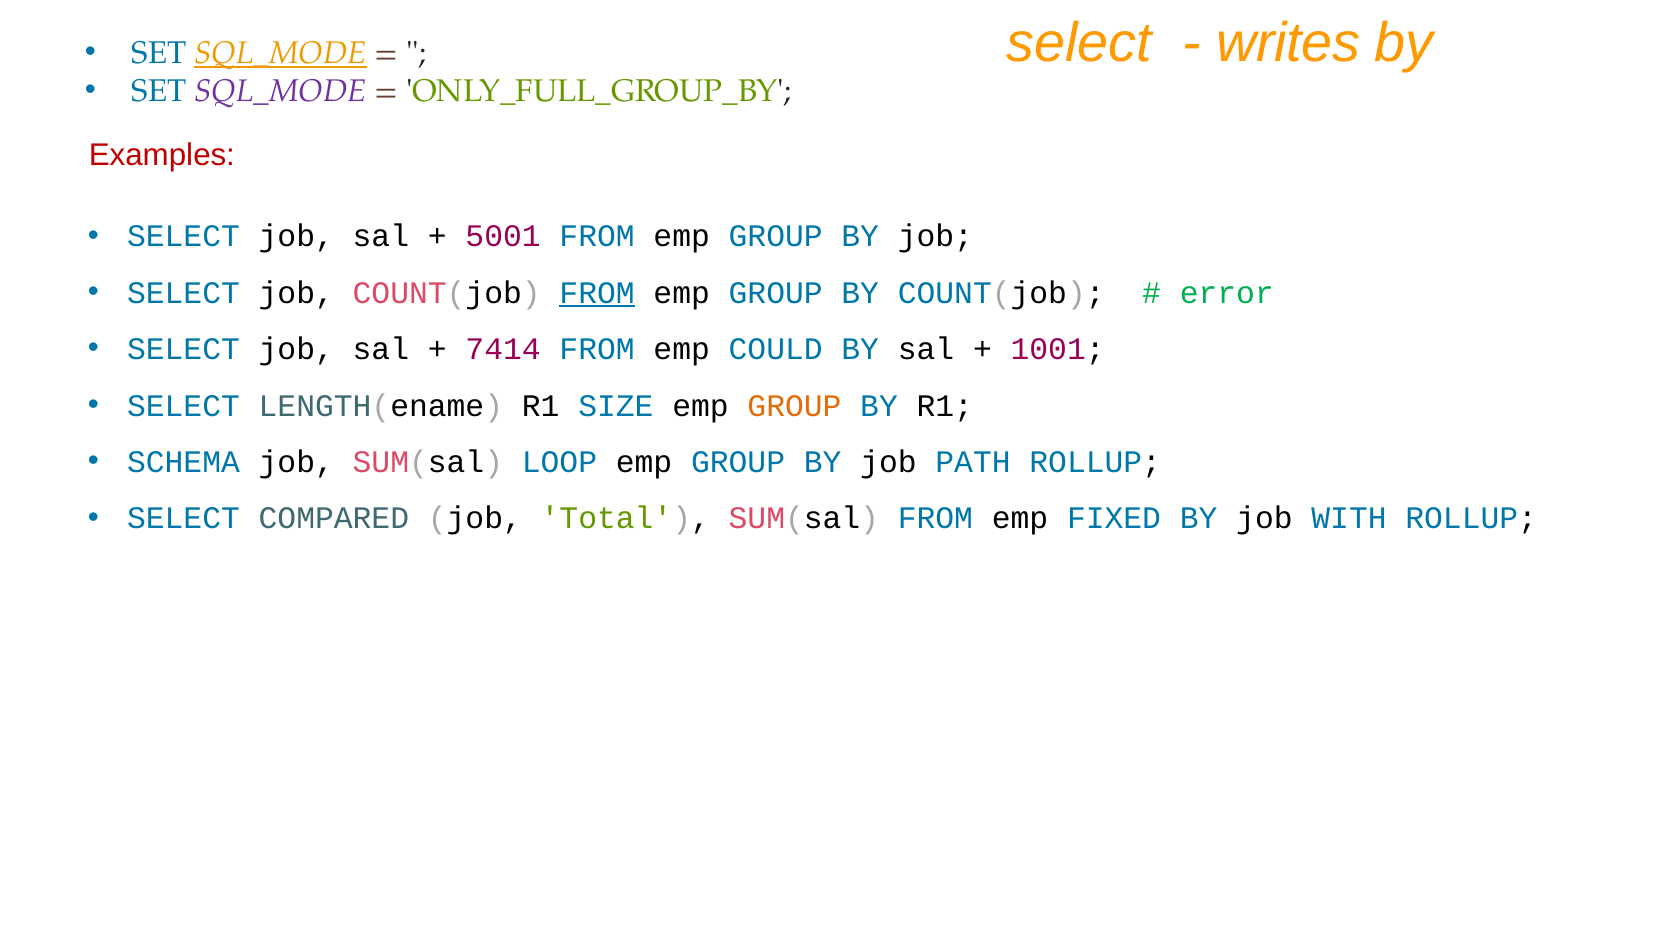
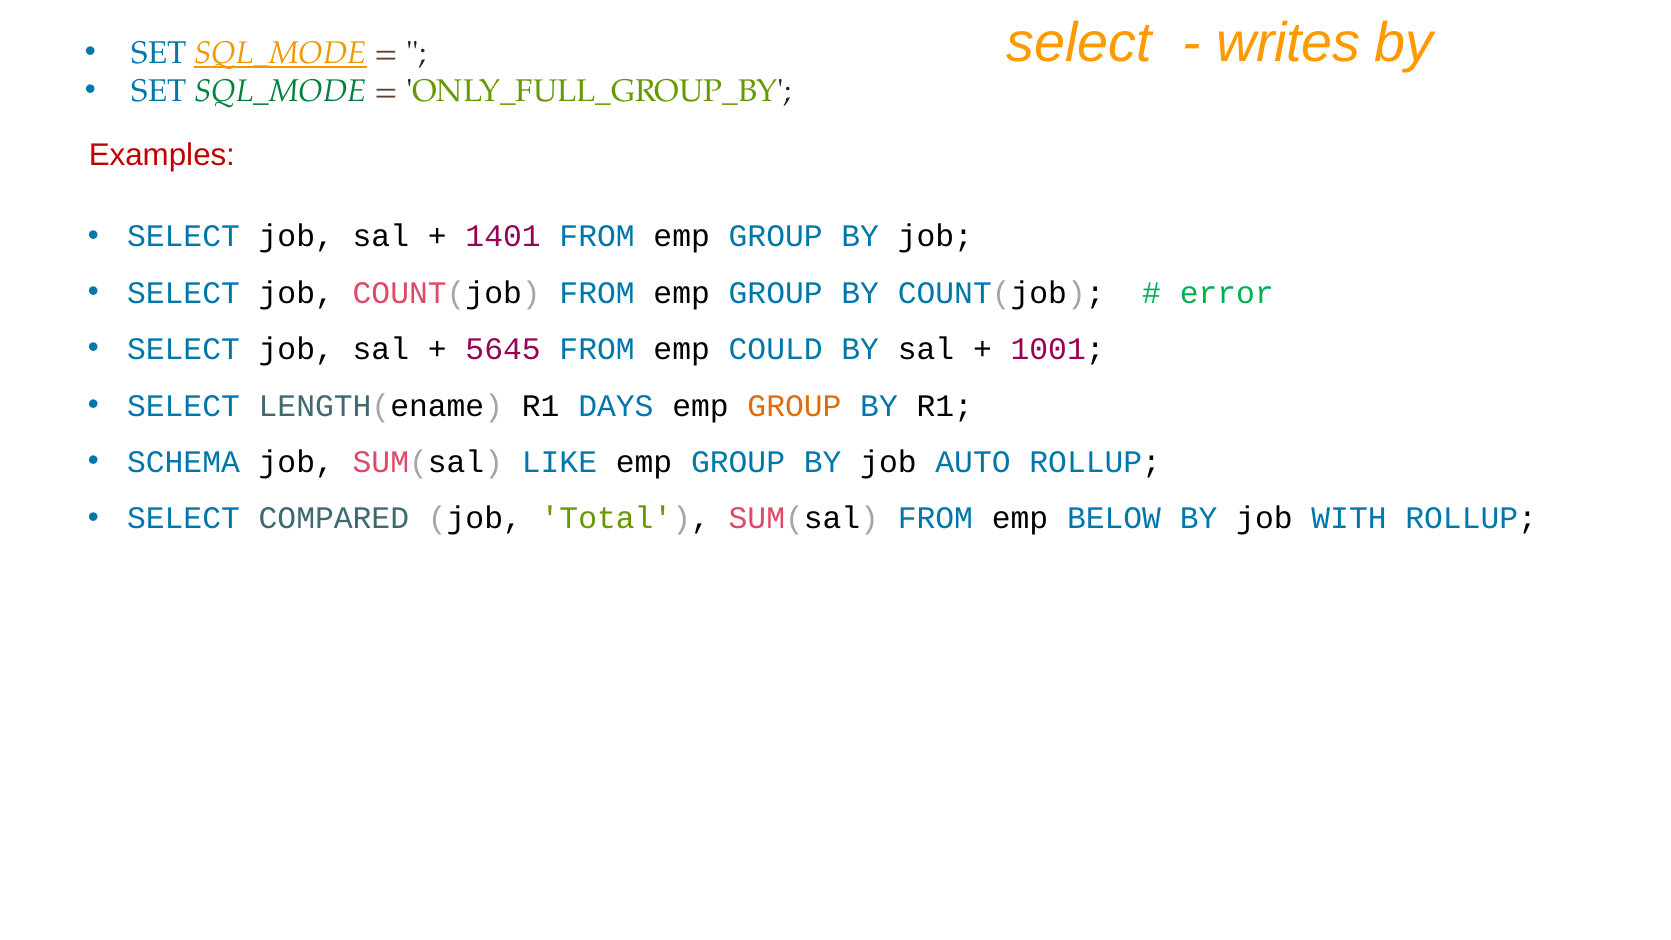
SQL_MODE at (281, 91) colour: purple -> green
5001: 5001 -> 1401
FROM at (597, 293) underline: present -> none
7414: 7414 -> 5645
SIZE: SIZE -> DAYS
LOOP: LOOP -> LIKE
PATH: PATH -> AUTO
FIXED: FIXED -> BELOW
